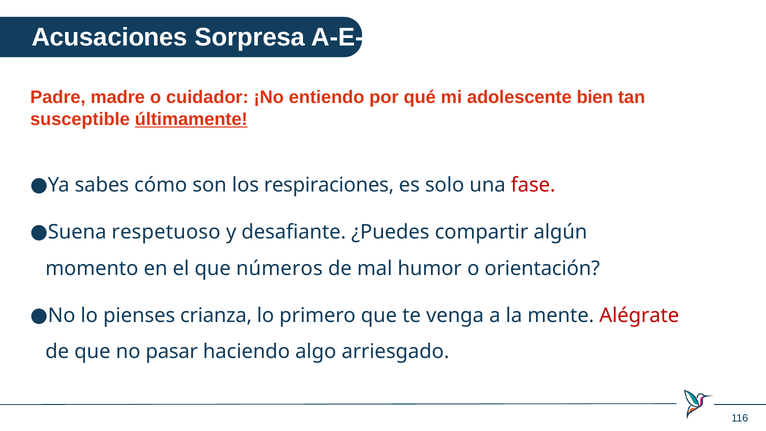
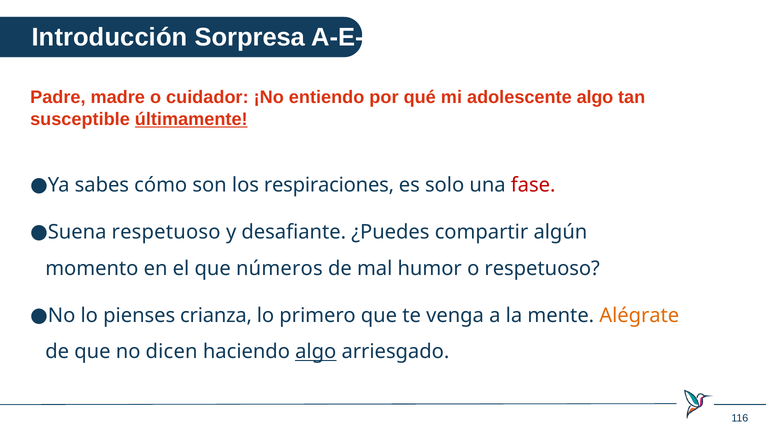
Acusaciones: Acusaciones -> Introducción
adolescente bien: bien -> algo
o orientación: orientación -> respetuoso
Alégrate colour: red -> orange
pasar: pasar -> dicen
algo at (316, 352) underline: none -> present
